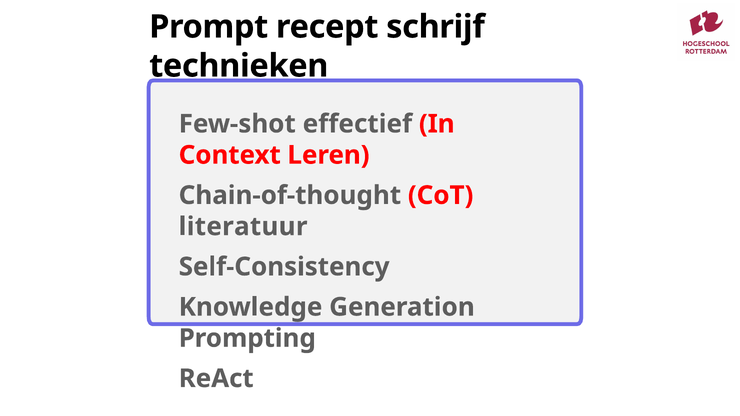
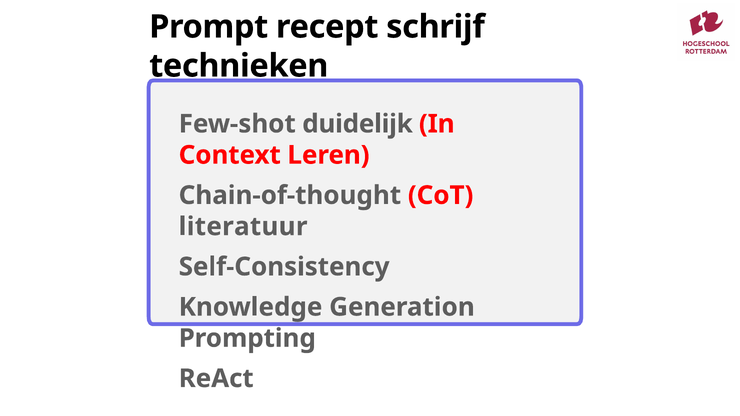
effectief: effectief -> duidelijk
